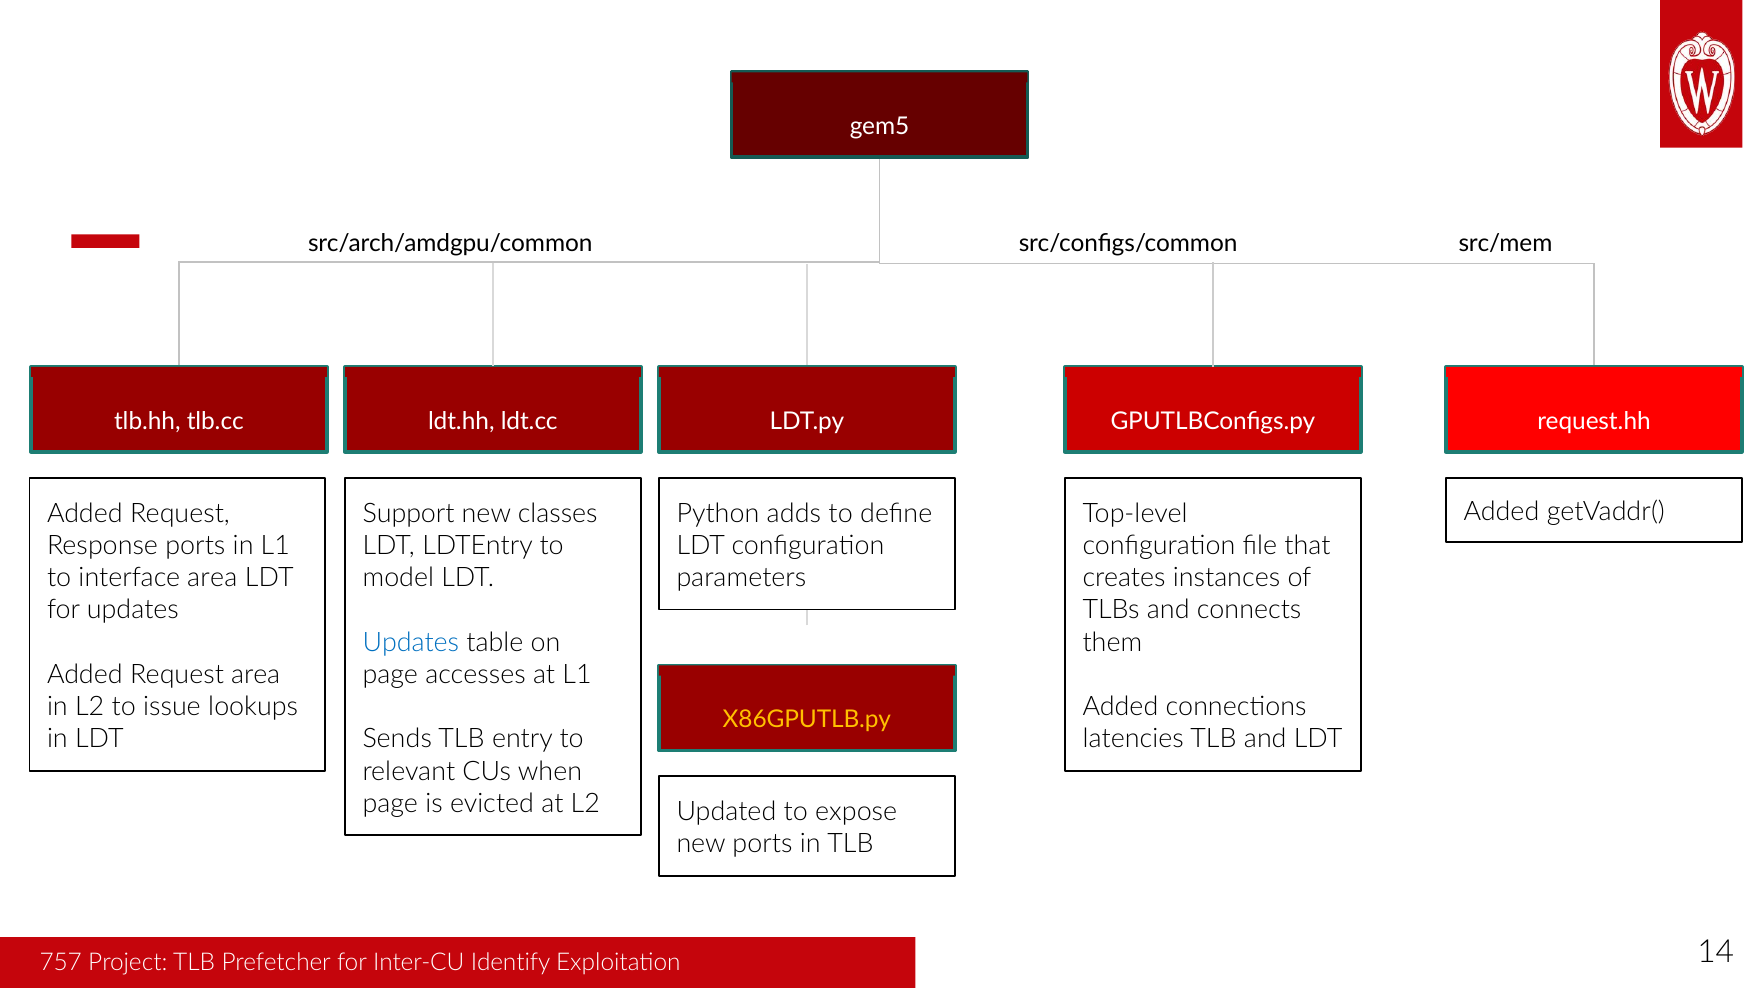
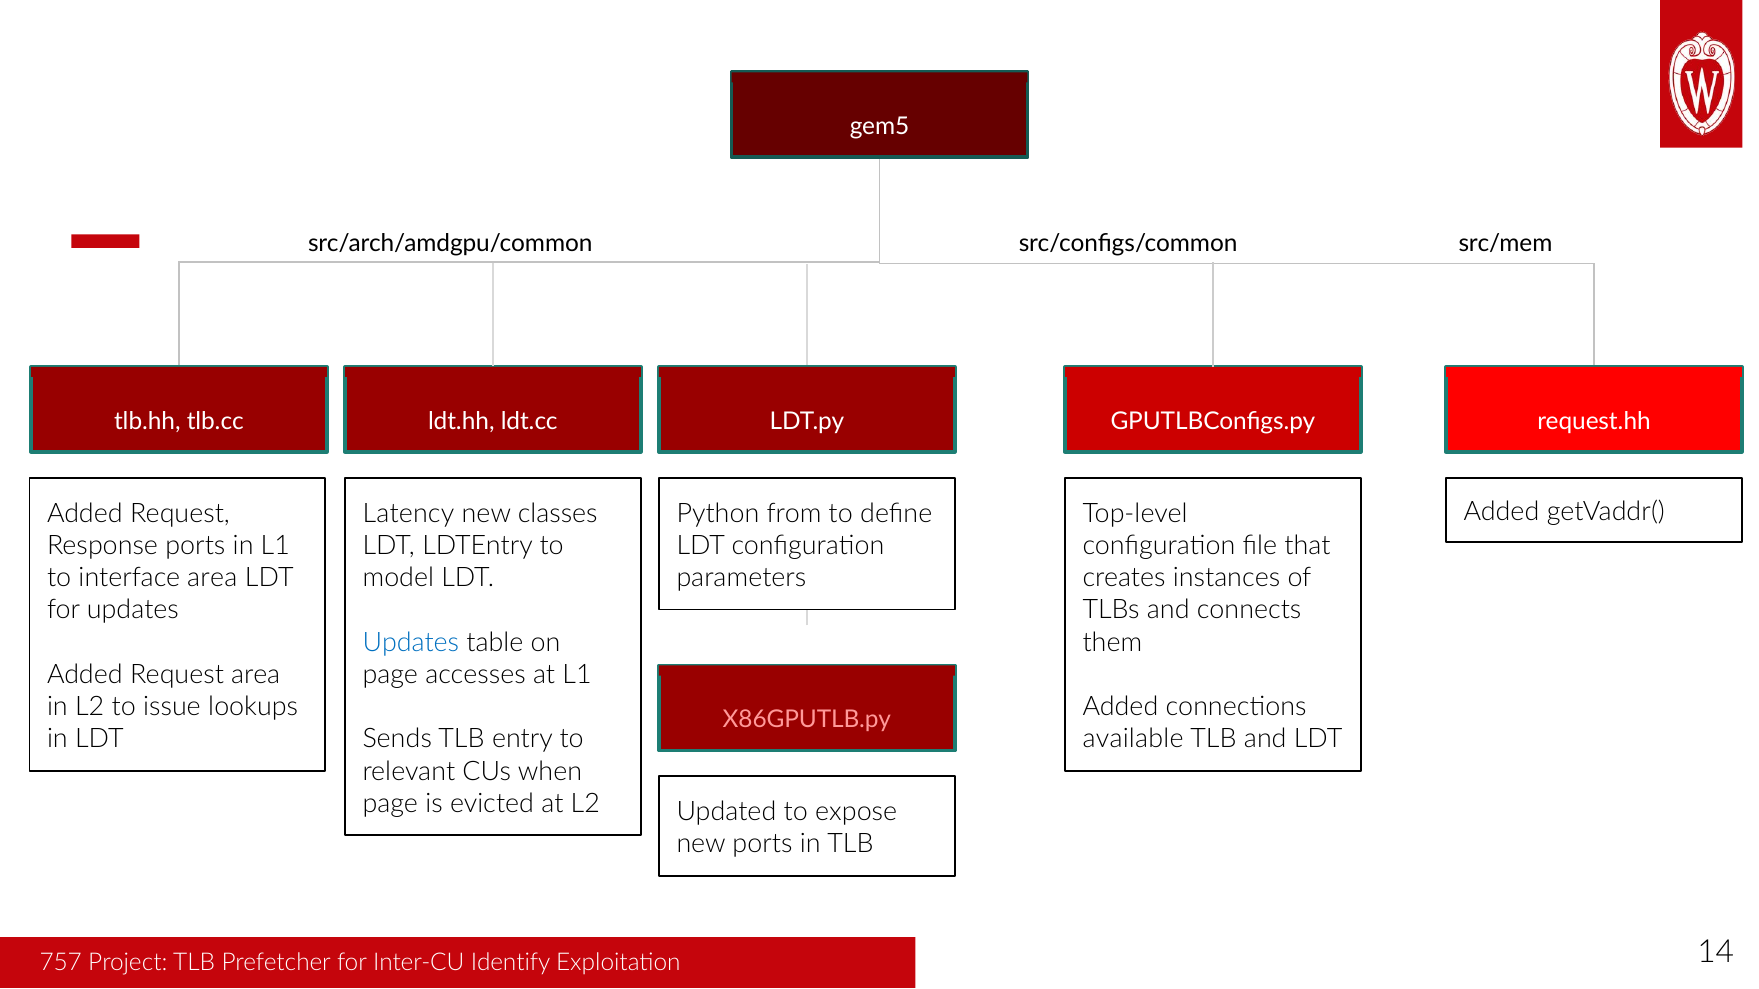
Support: Support -> Latency
adds: adds -> from
X86GPUTLB.py colour: yellow -> pink
latencies: latencies -> available
